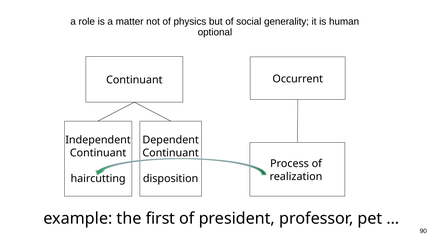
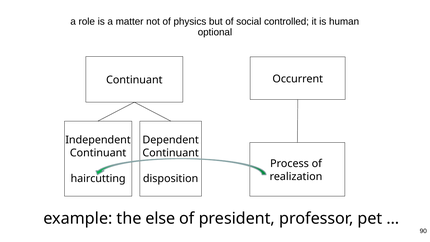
generality: generality -> controlled
first: first -> else
